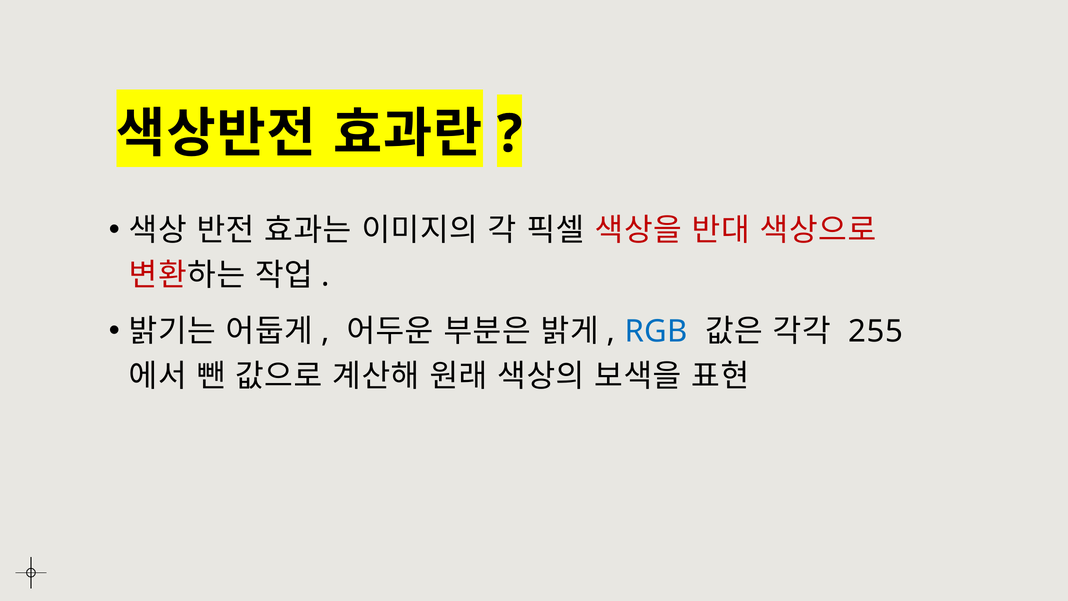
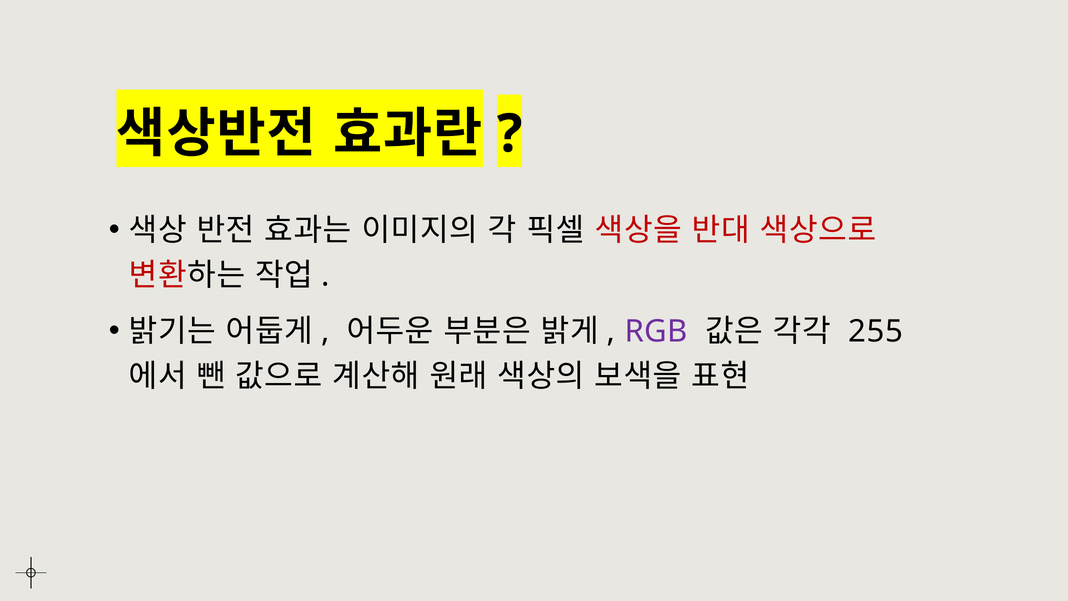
RGB colour: blue -> purple
